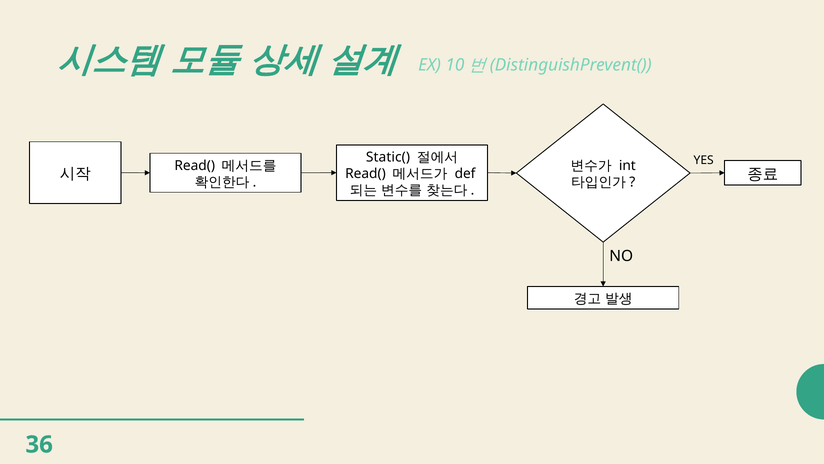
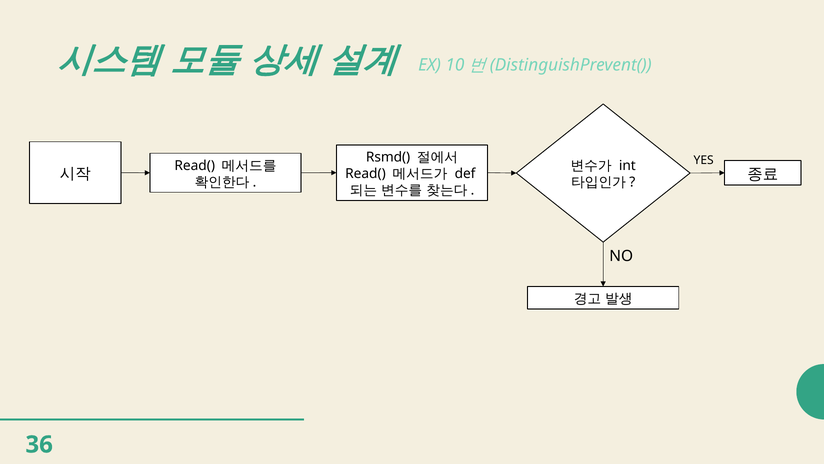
Static(: Static( -> Rsmd(
